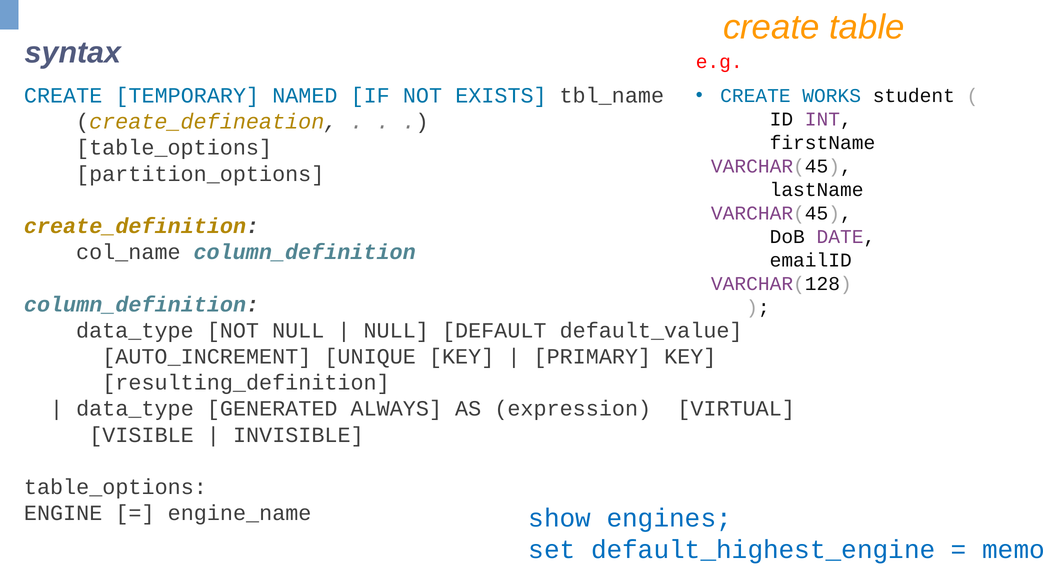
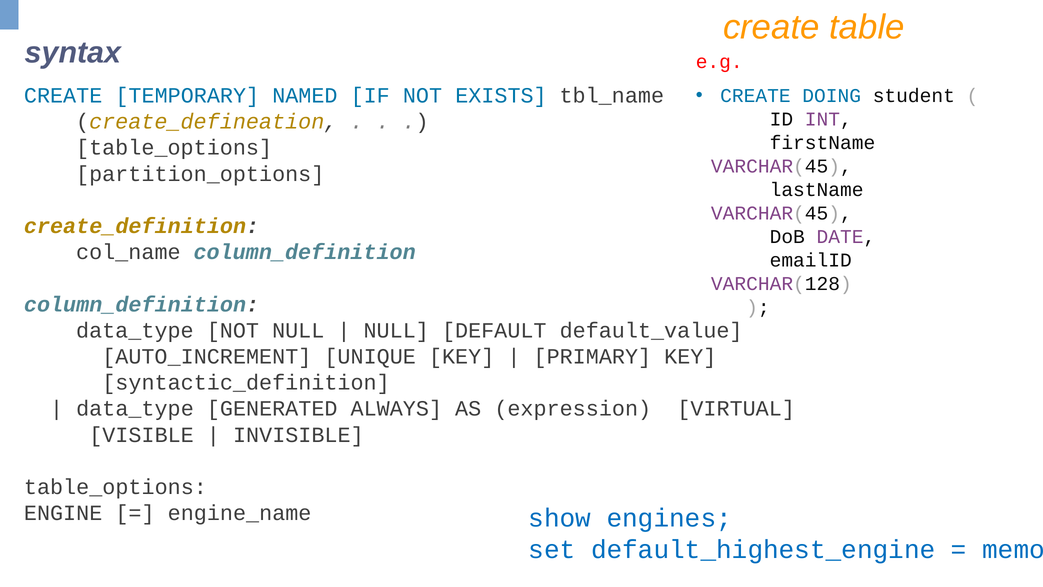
WORKS: WORKS -> DOING
resulting_definition: resulting_definition -> syntactic_definition
